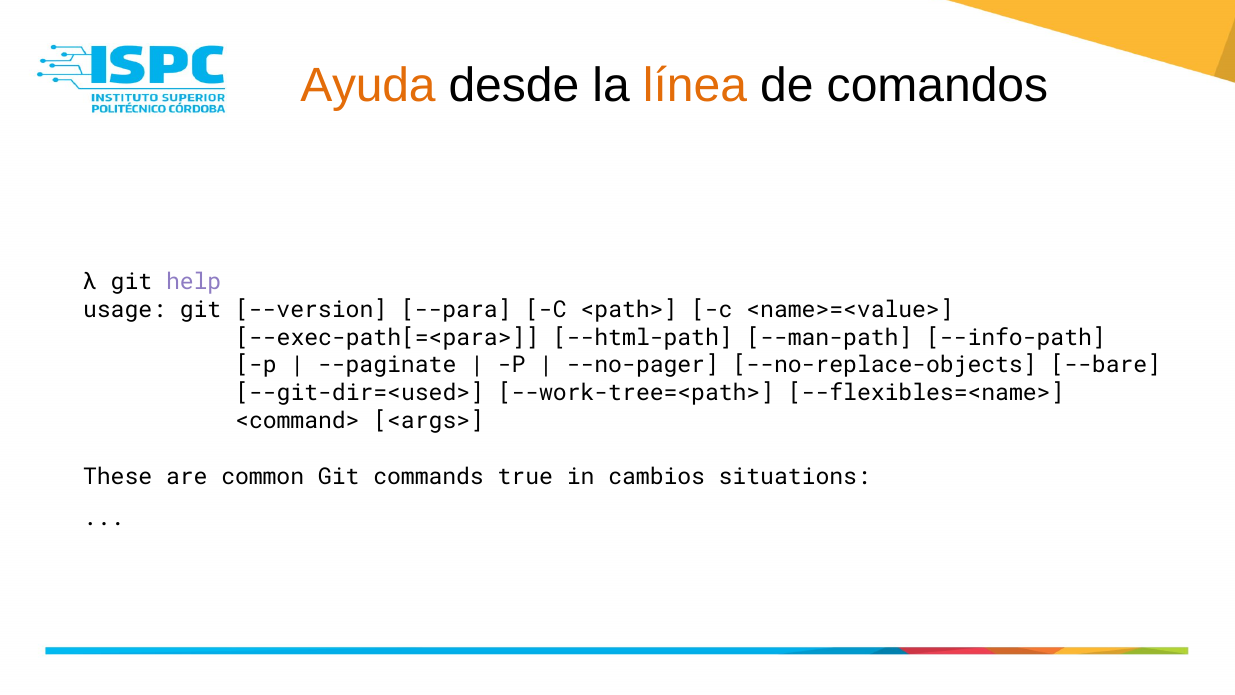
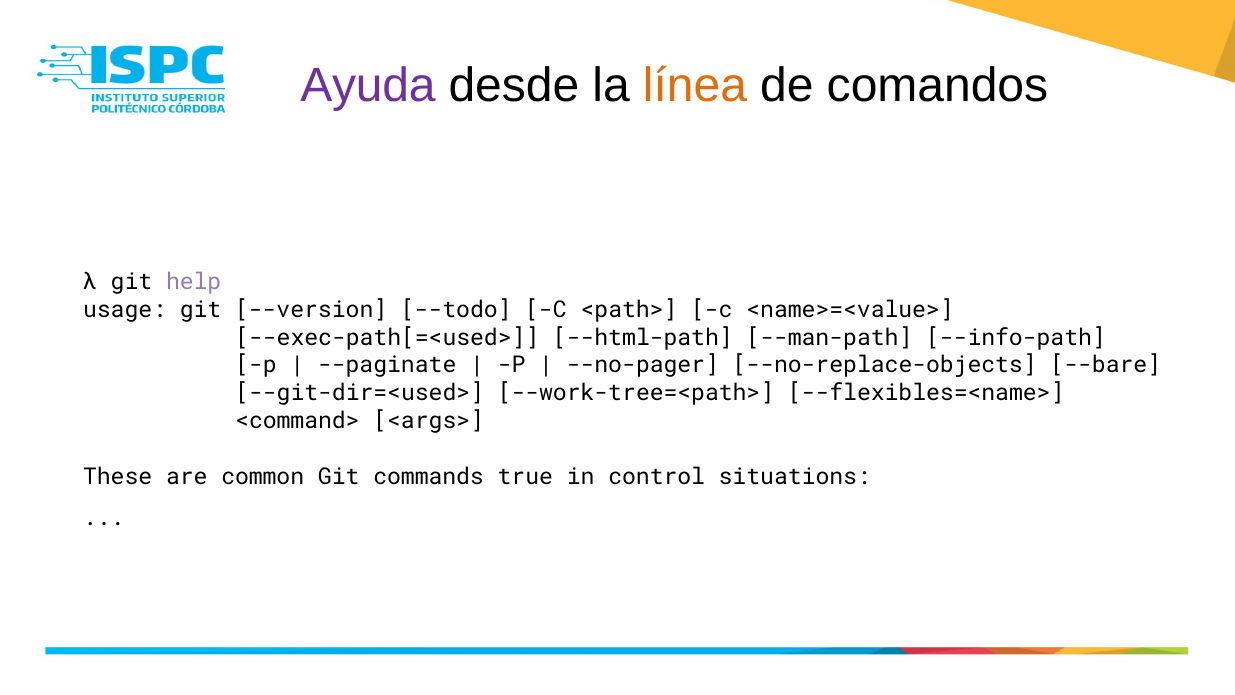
Ayuda colour: orange -> purple
--para: --para -> --todo
--exec-path[=<para>: --exec-path[=<para> -> --exec-path[=<used>
cambios: cambios -> control
